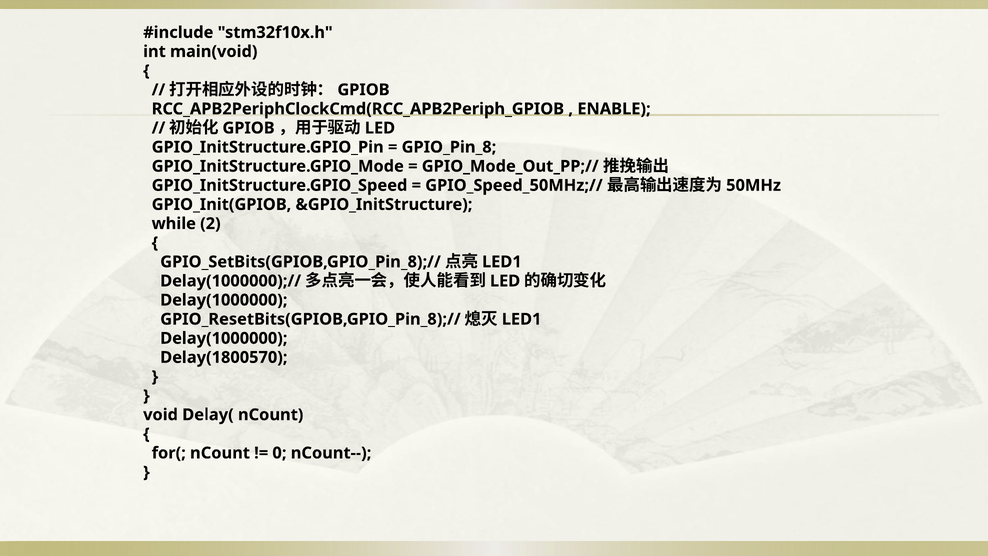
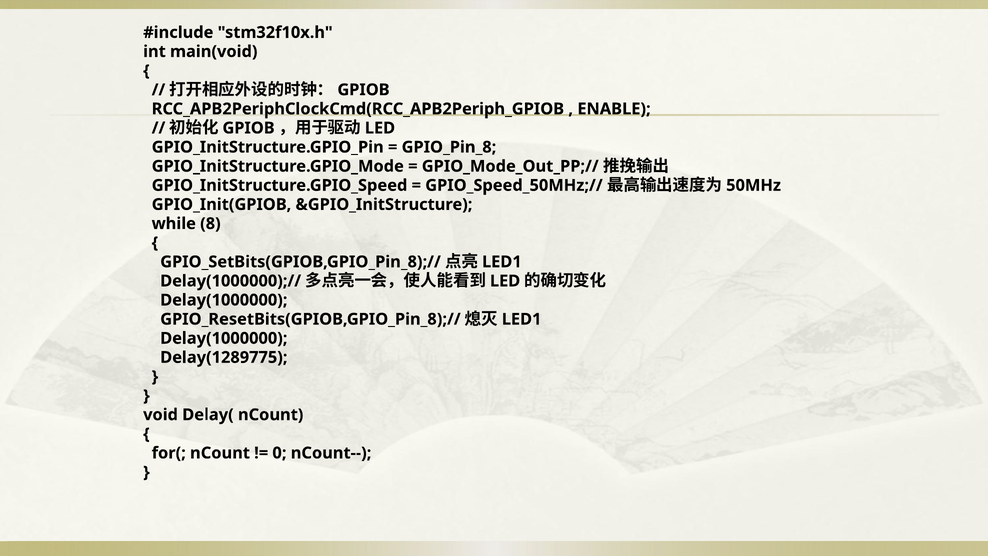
2: 2 -> 8
Delay(1800570: Delay(1800570 -> Delay(1289775
